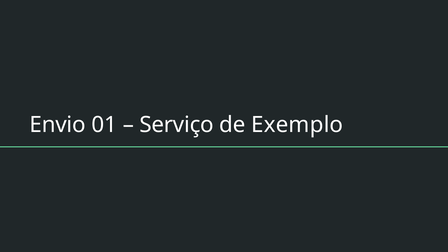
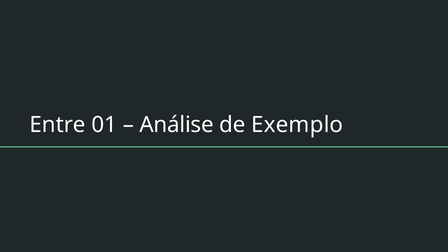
Envio: Envio -> Entre
Serviço: Serviço -> Análise
